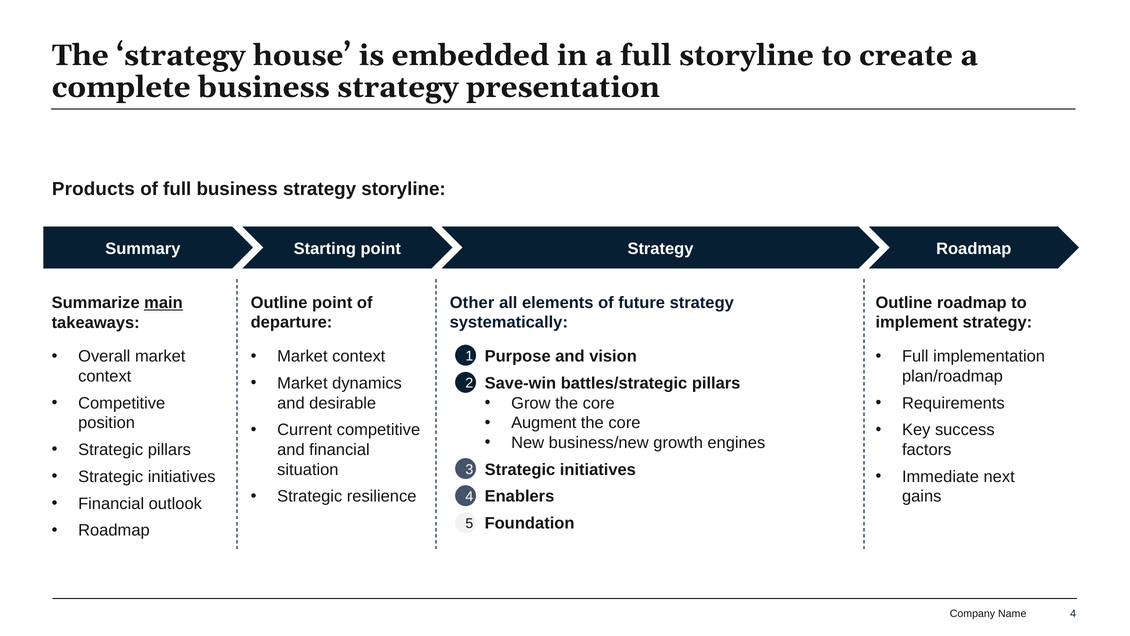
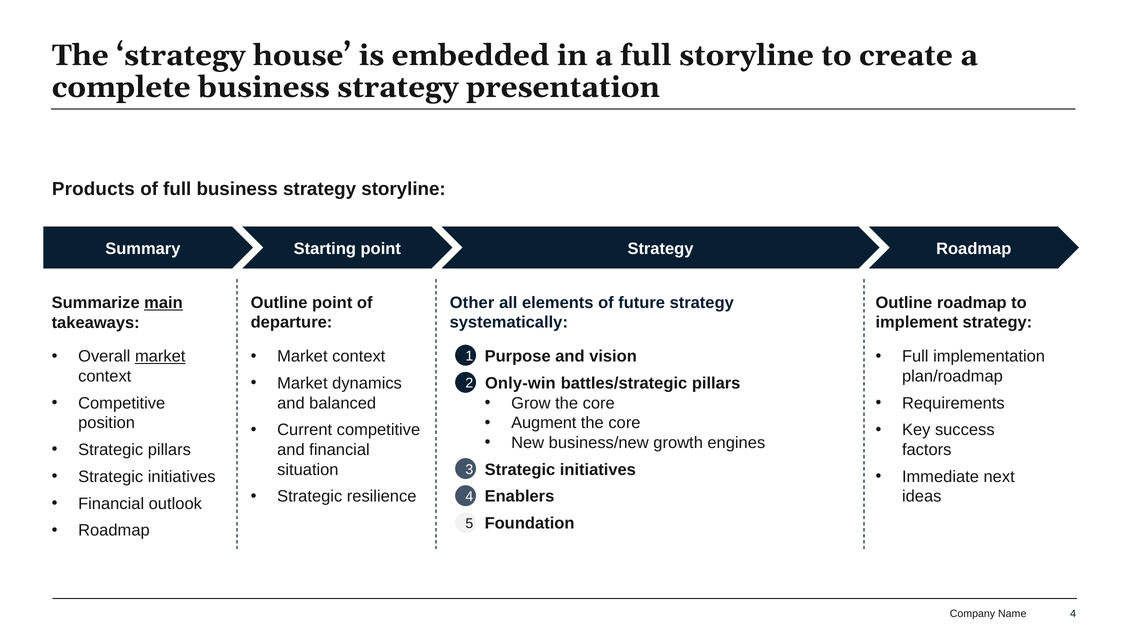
market at (160, 356) underline: none -> present
Save-win: Save-win -> Only-win
desirable: desirable -> balanced
gains: gains -> ideas
